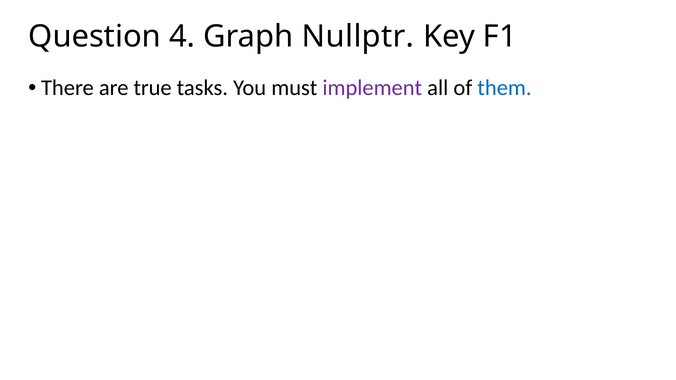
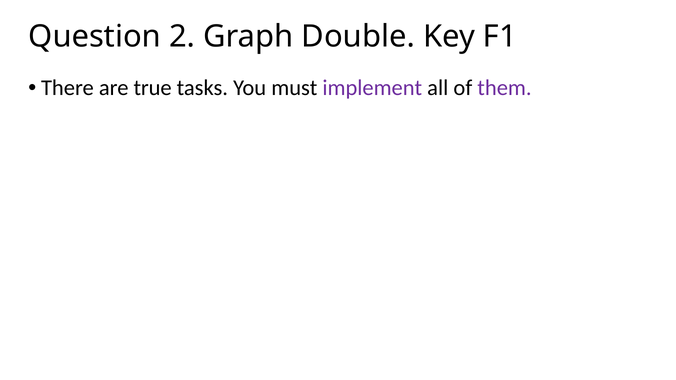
4: 4 -> 2
Nullptr: Nullptr -> Double
them colour: blue -> purple
